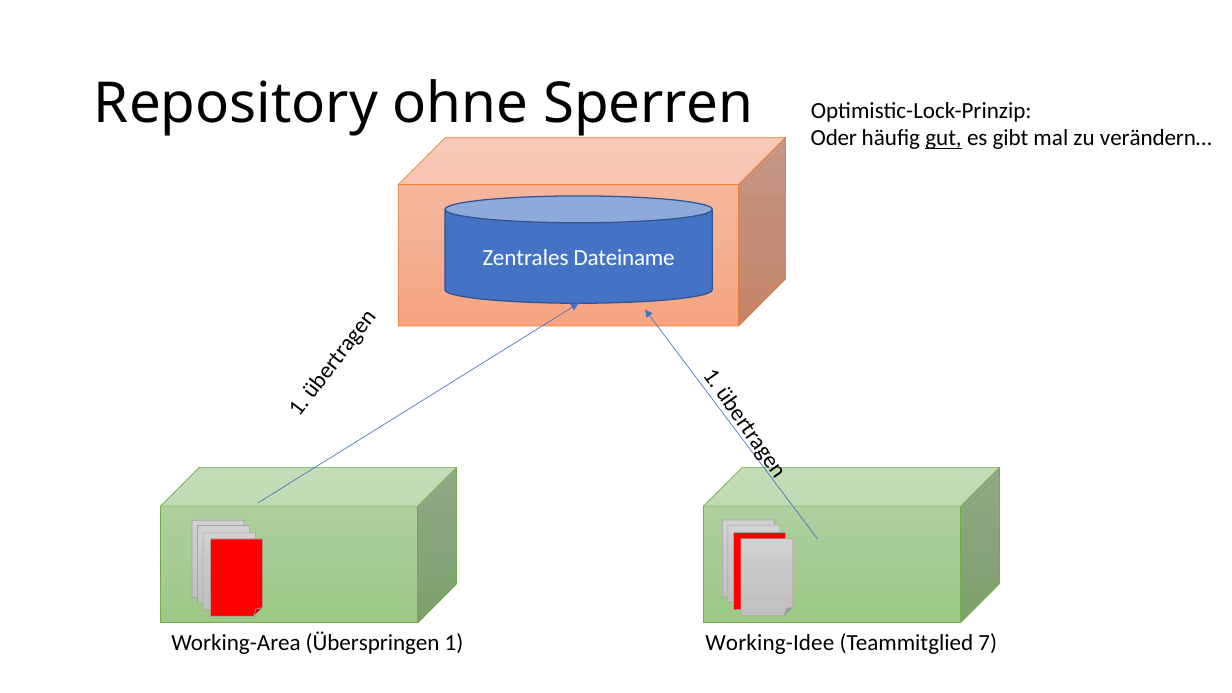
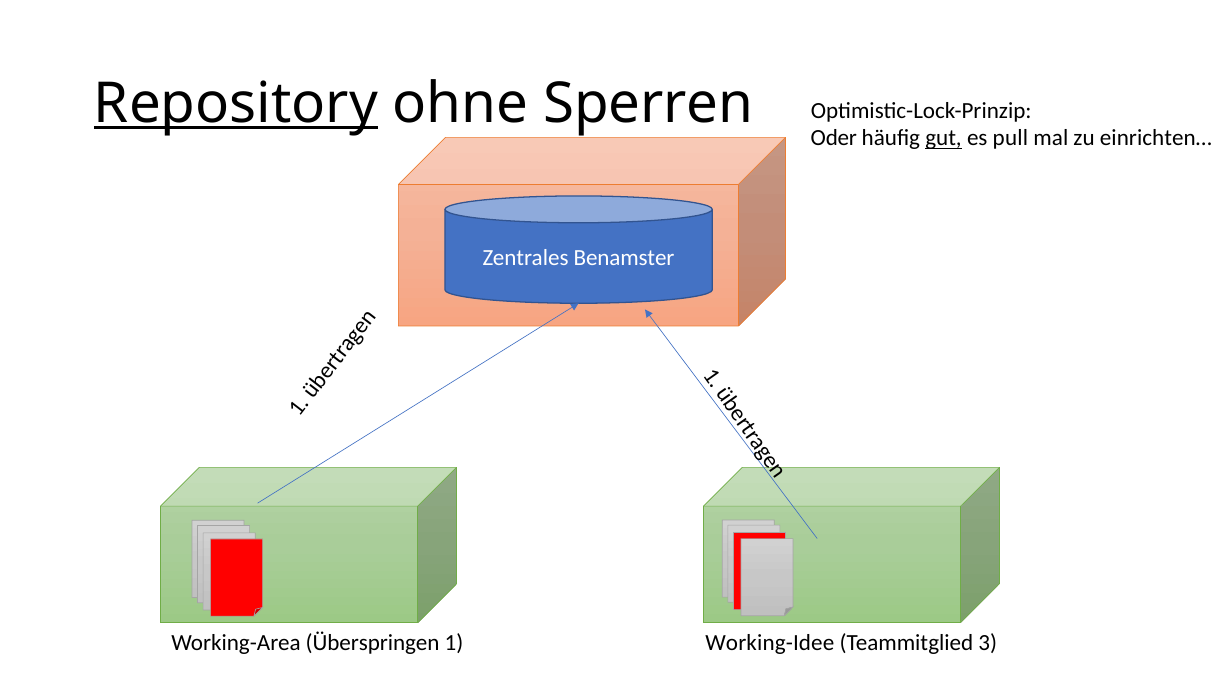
Repository underline: none -> present
gibt: gibt -> pull
verändern…: verändern… -> einrichten…
Dateiname: Dateiname -> Benamster
7: 7 -> 3
